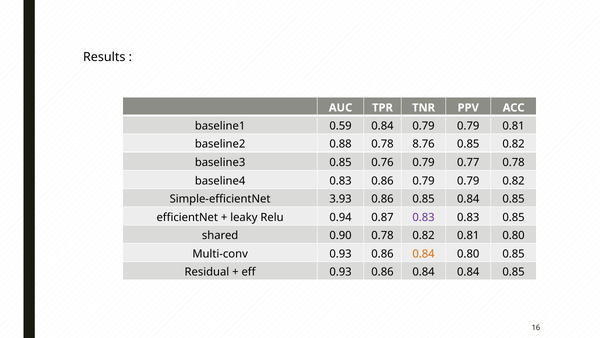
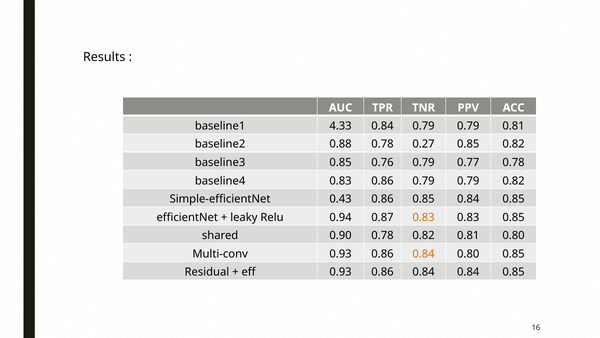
0.59: 0.59 -> 4.33
8.76: 8.76 -> 0.27
3.93: 3.93 -> 0.43
0.83 at (424, 217) colour: purple -> orange
